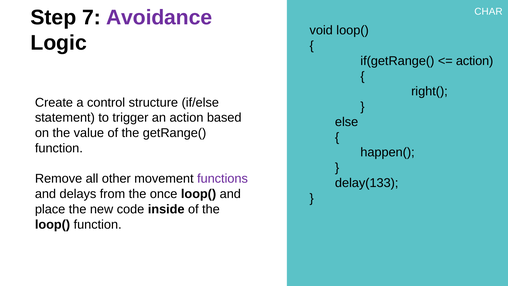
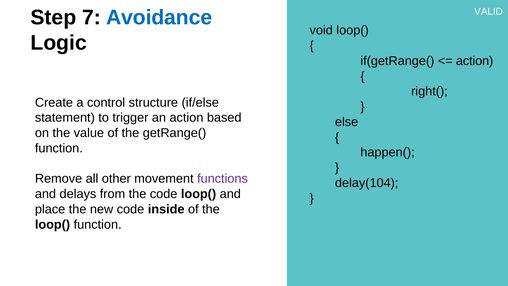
CHAR: CHAR -> VALID
Avoidance colour: purple -> blue
delay(133: delay(133 -> delay(104
the once: once -> code
